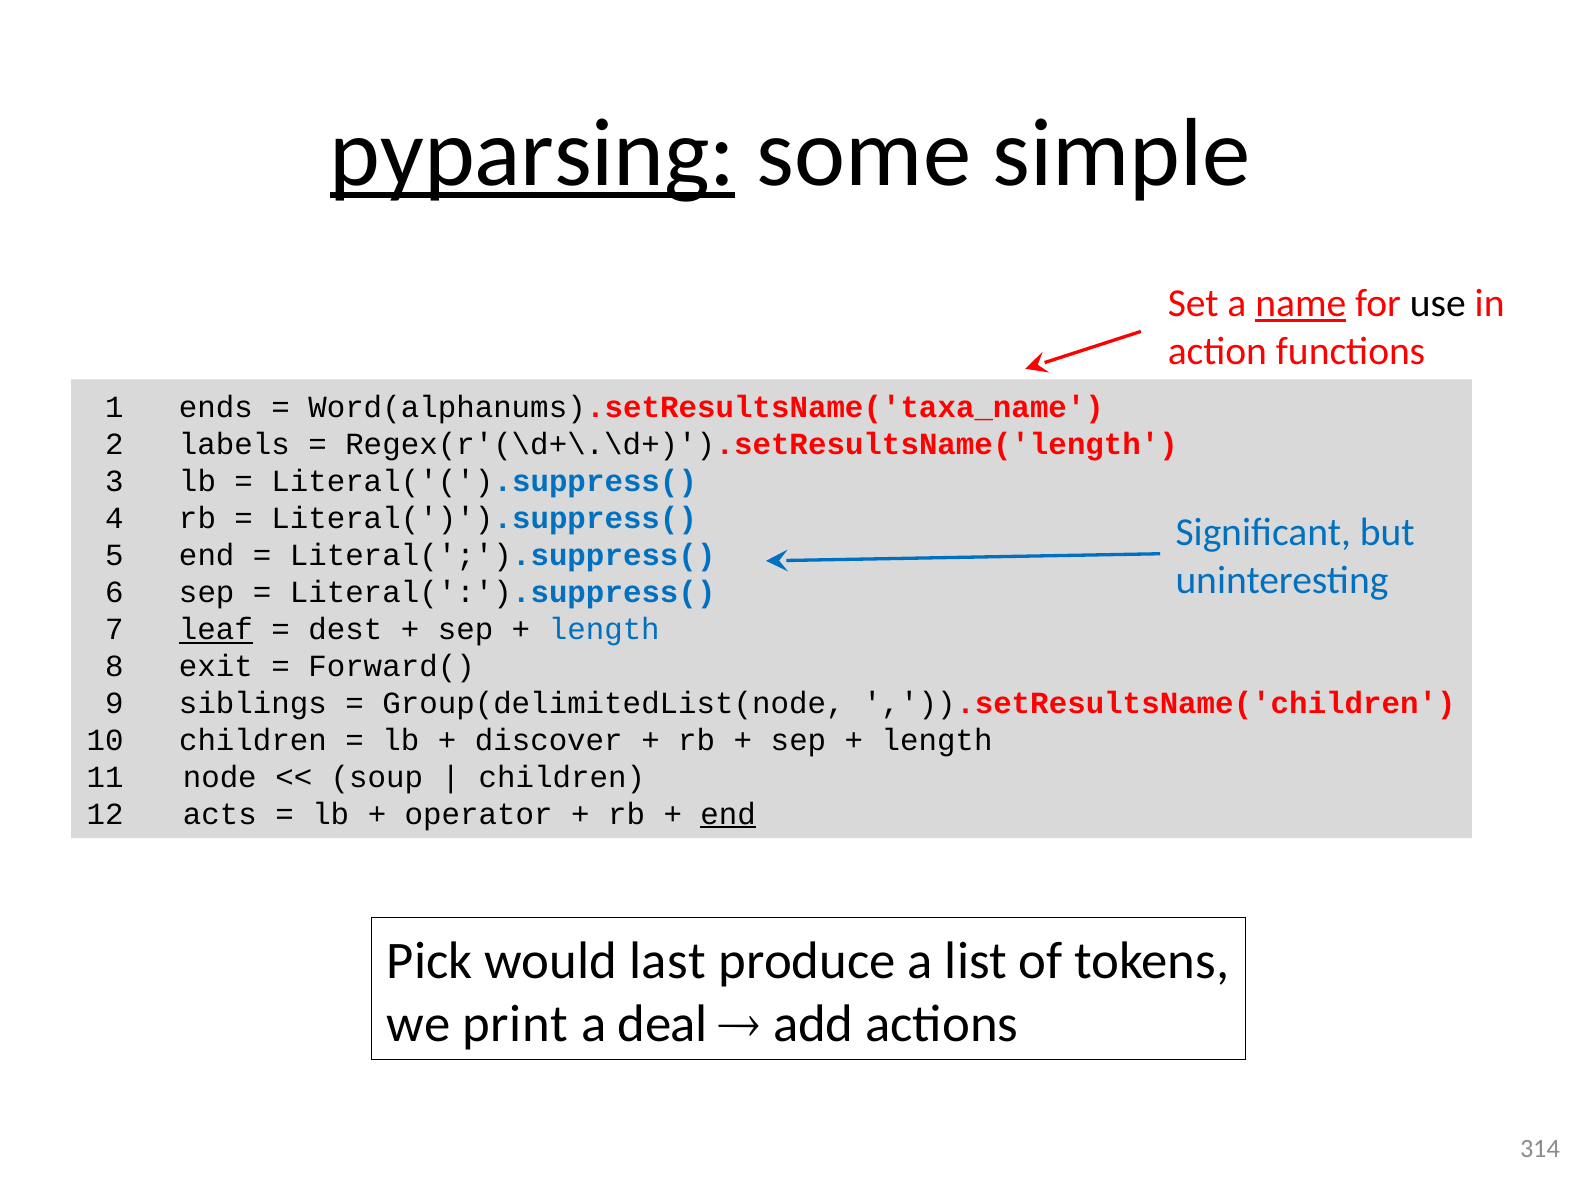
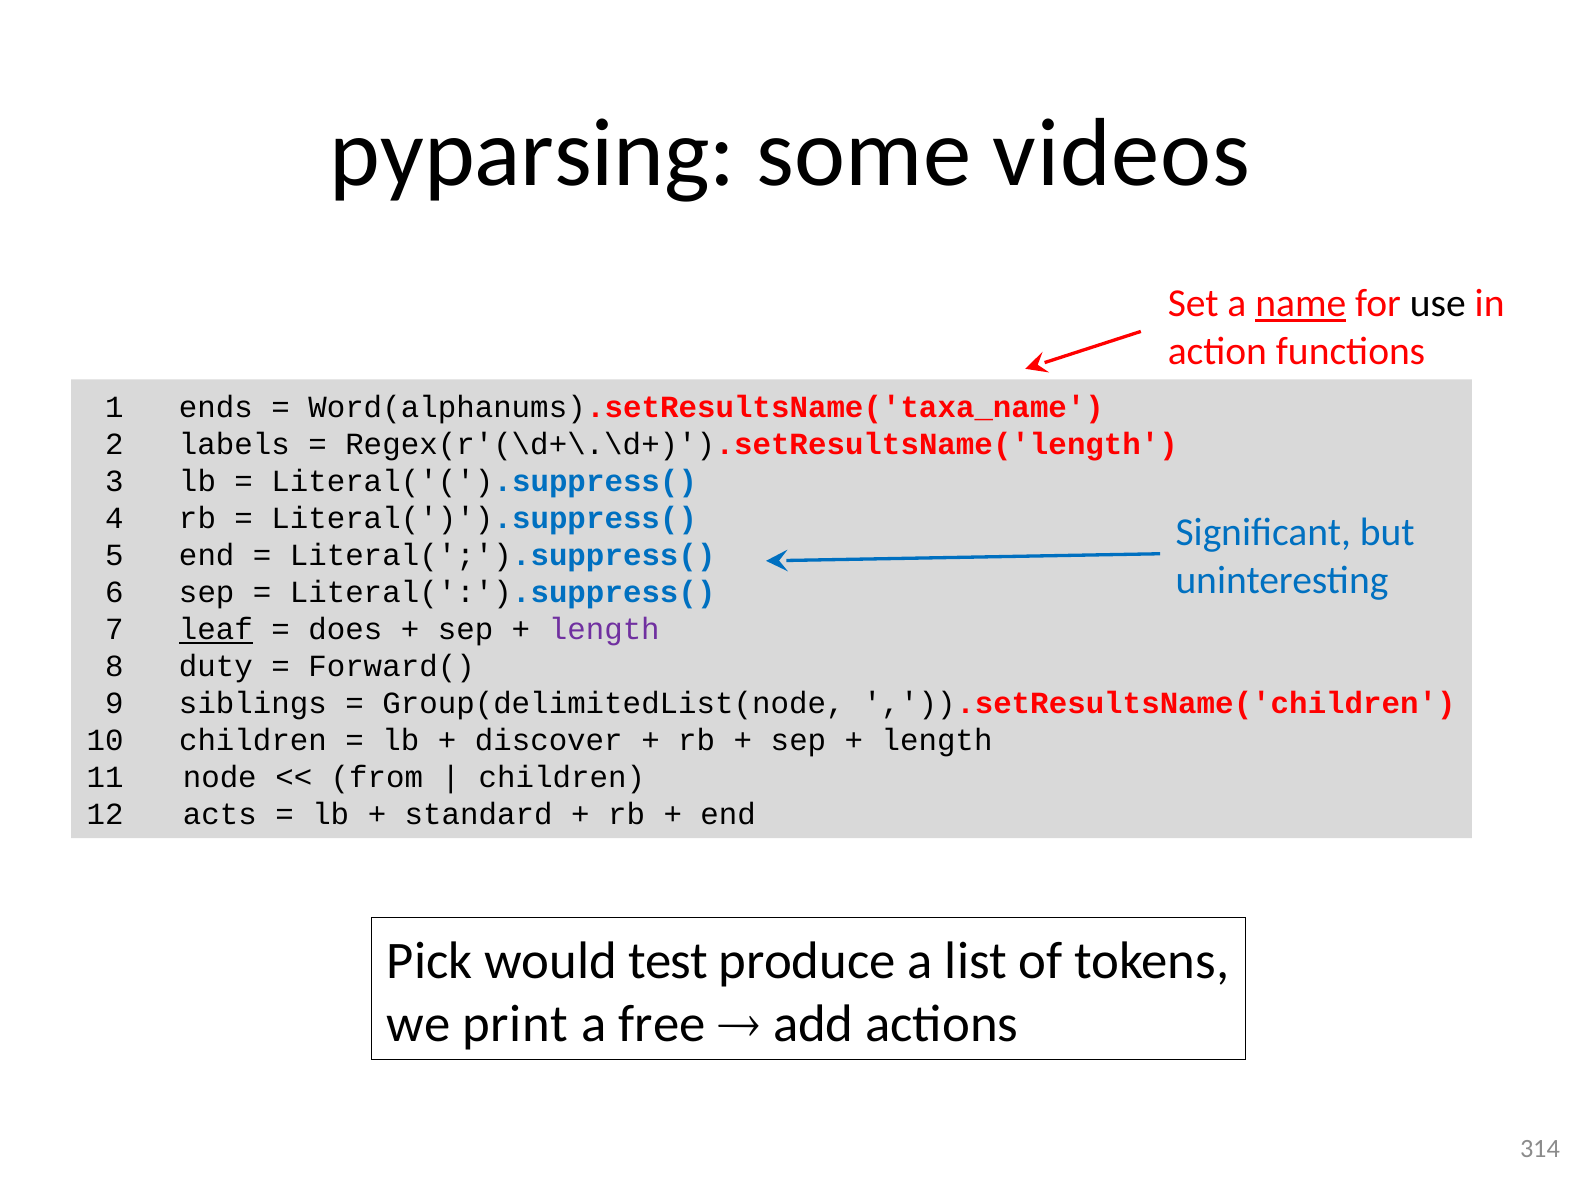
pyparsing underline: present -> none
simple: simple -> videos
dest: dest -> does
length at (604, 629) colour: blue -> purple
exit: exit -> duty
soup: soup -> from
operator: operator -> standard
end at (728, 814) underline: present -> none
last: last -> test
deal: deal -> free
